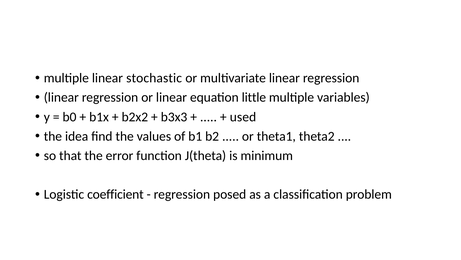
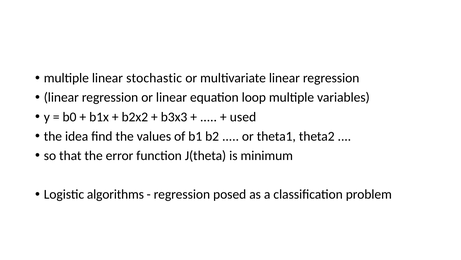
little: little -> loop
coefficient: coefficient -> algorithms
